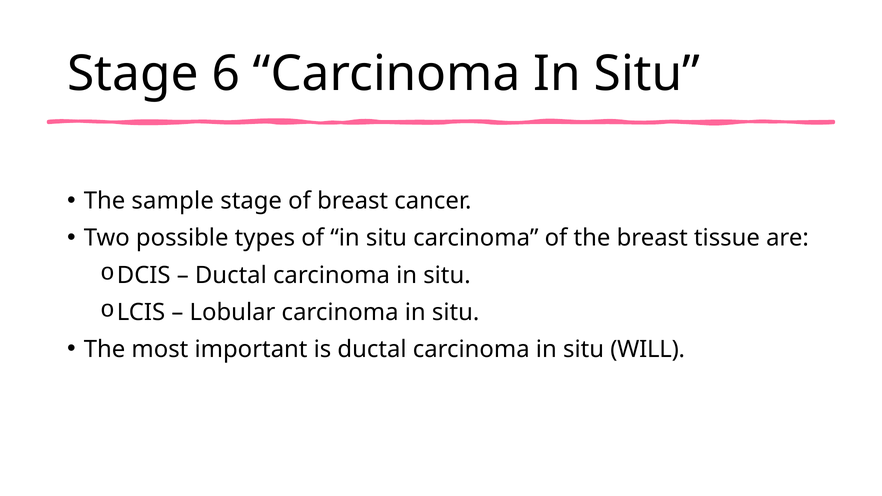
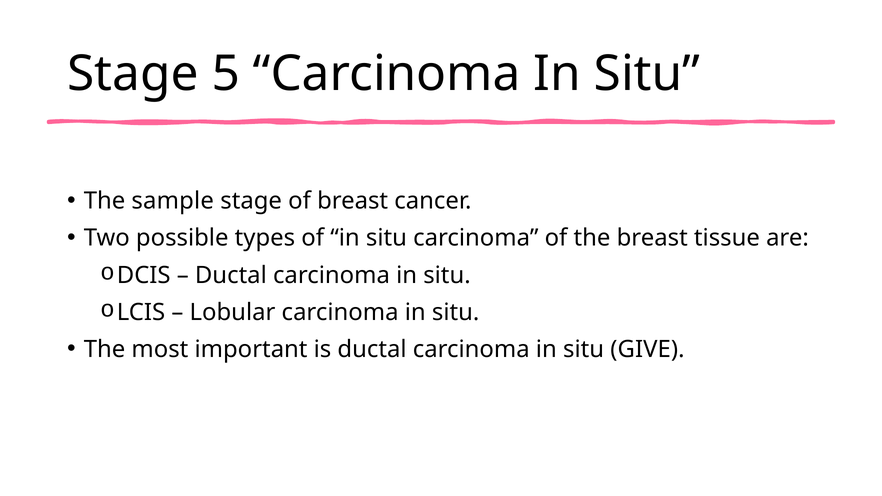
6: 6 -> 5
WILL: WILL -> GIVE
